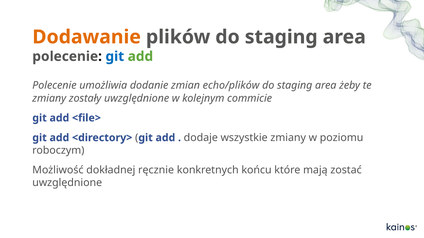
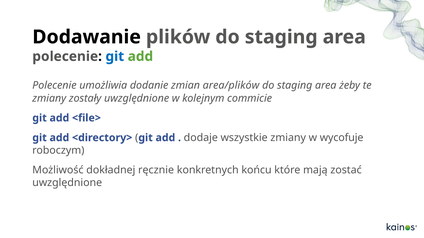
Dodawanie colour: orange -> black
echo/plików: echo/plików -> area/plików
poziomu: poziomu -> wycofuje
